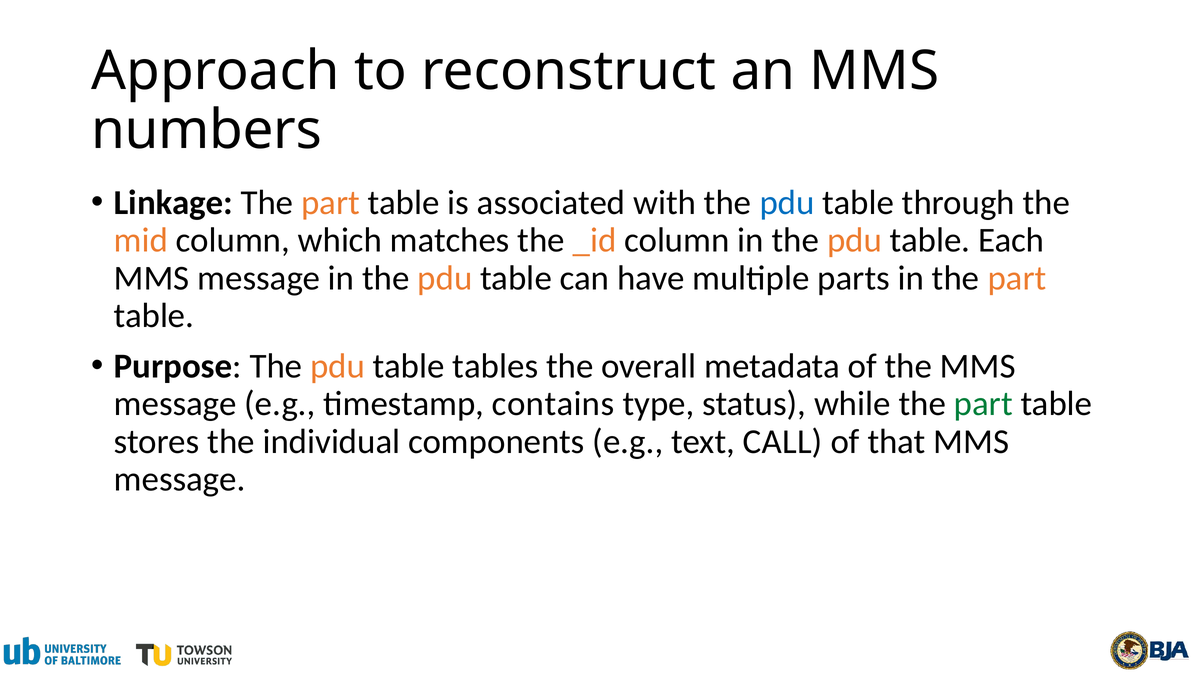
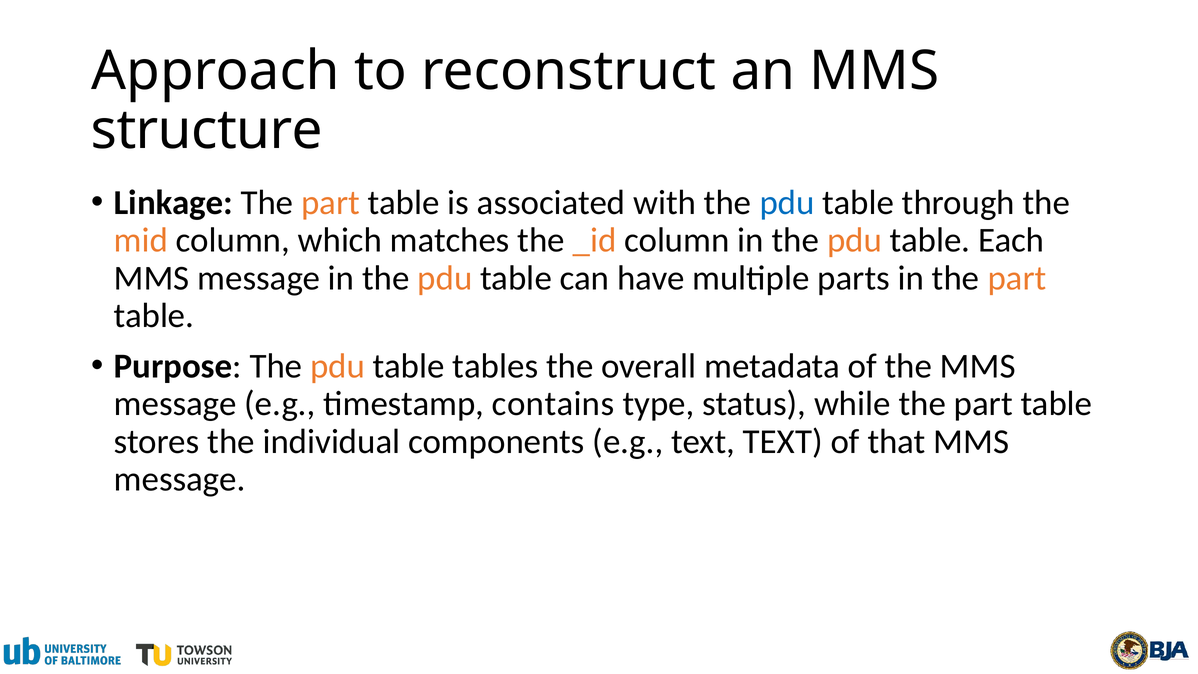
numbers: numbers -> structure
part at (983, 404) colour: green -> black
text CALL: CALL -> TEXT
